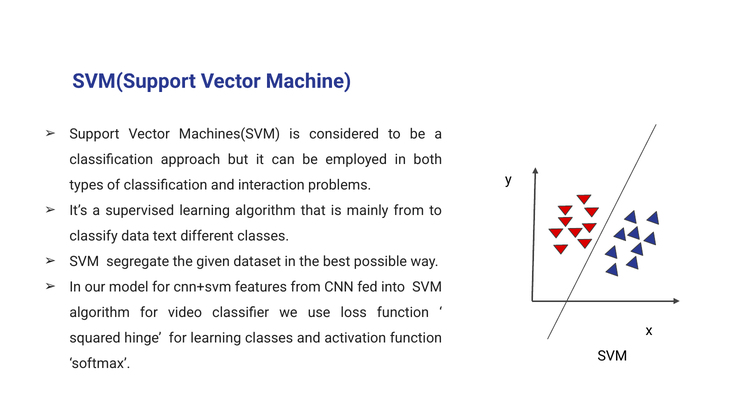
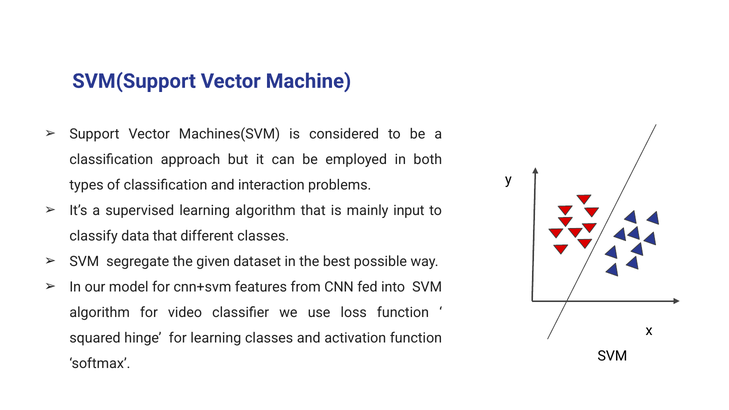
mainly from: from -> input
data text: text -> that
